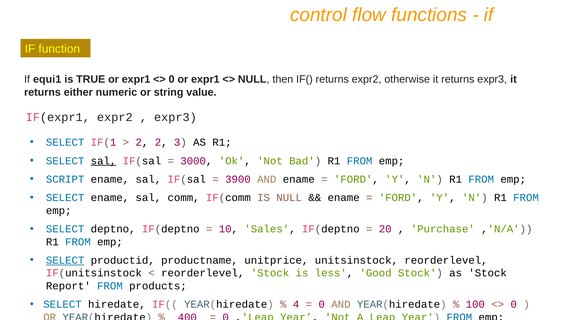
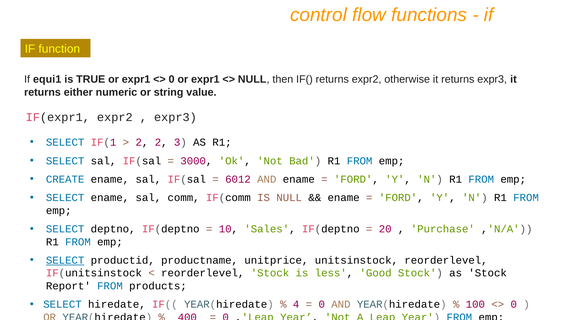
sal at (104, 161) underline: present -> none
SCRIPT: SCRIPT -> CREATE
3900: 3900 -> 6012
